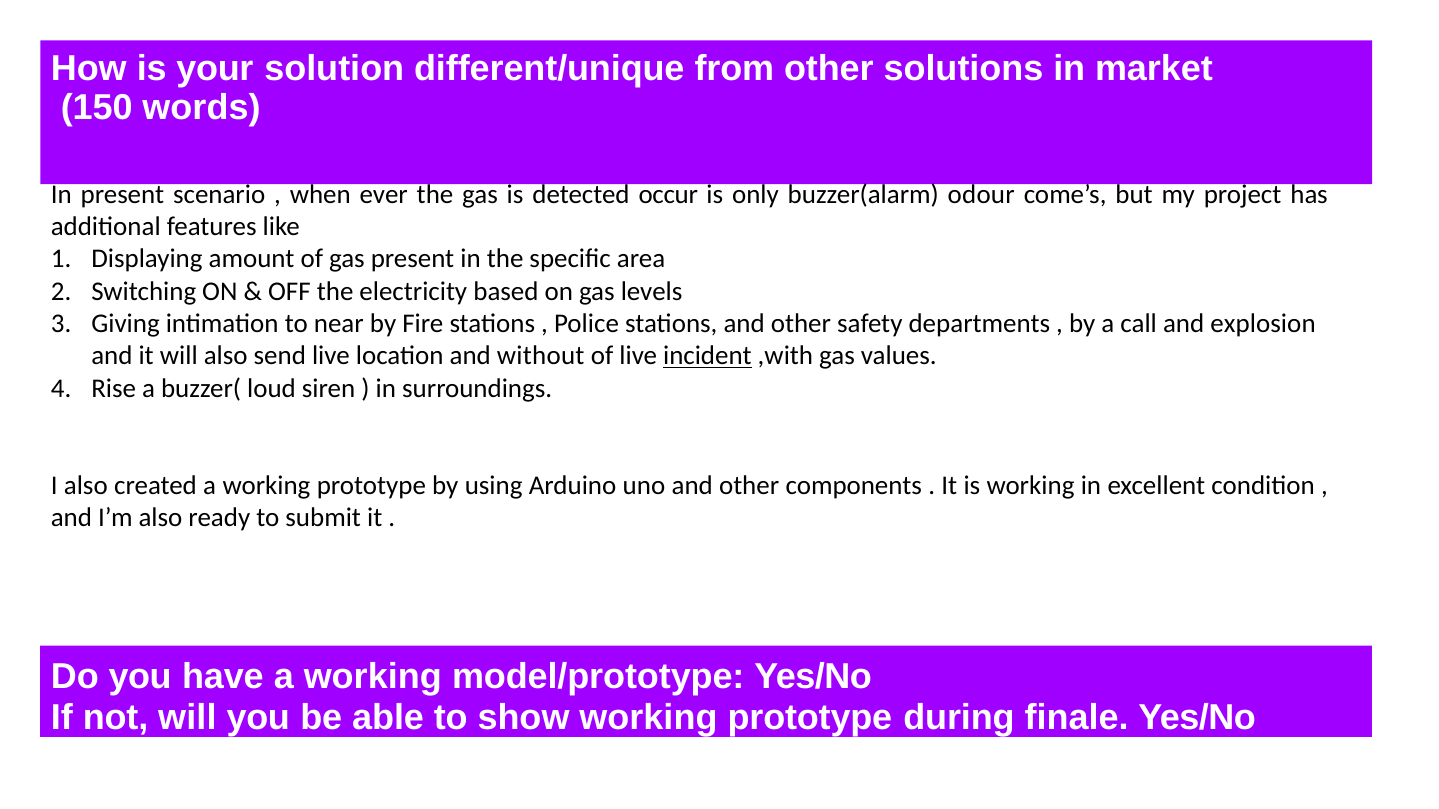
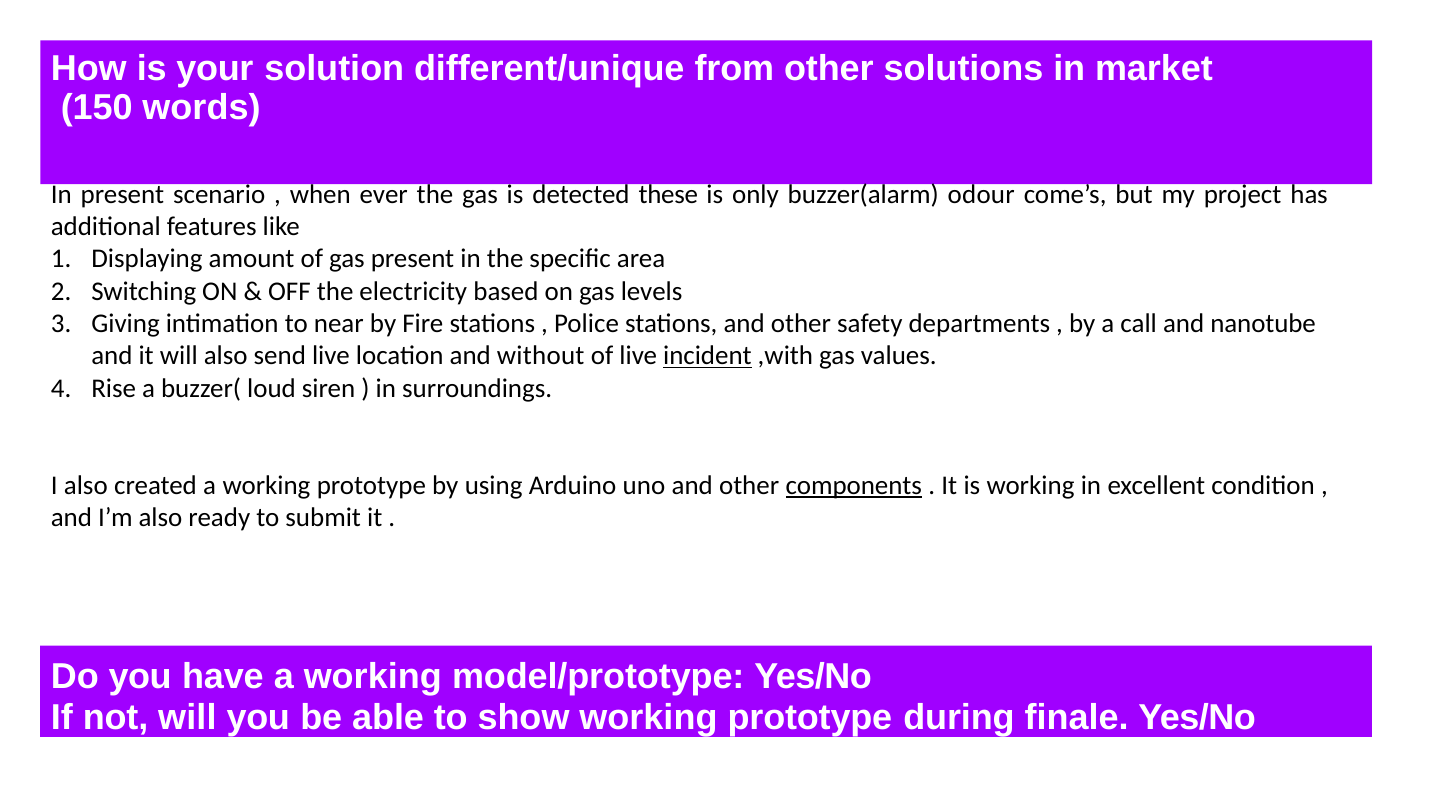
occur: occur -> these
explosion: explosion -> nanotube
components underline: none -> present
